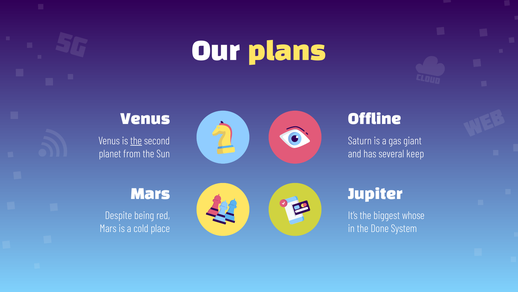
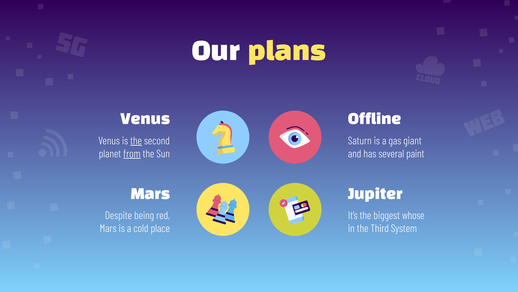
from underline: none -> present
keep: keep -> paint
Done: Done -> Third
